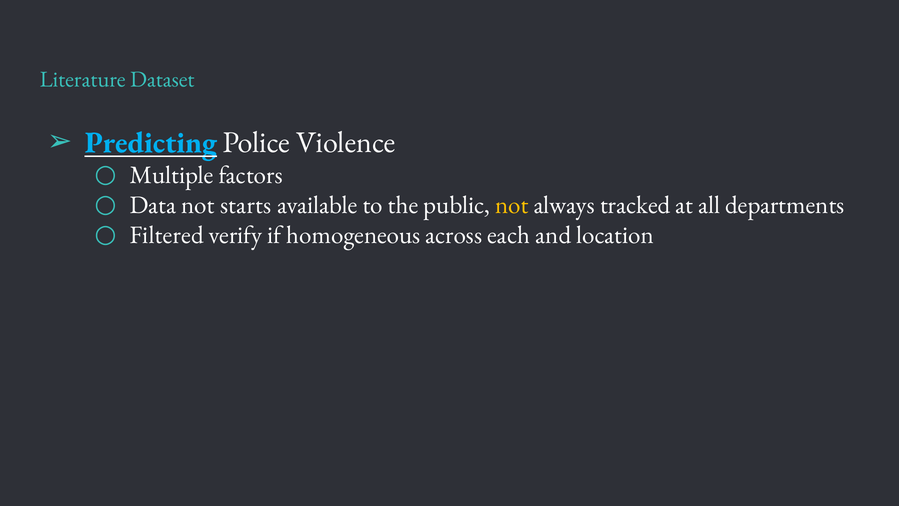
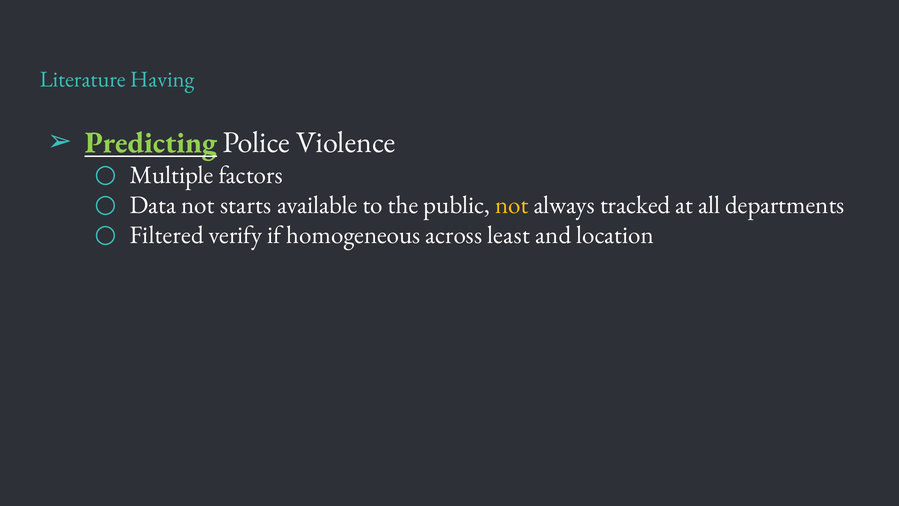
Dataset: Dataset -> Having
Predicting colour: light blue -> light green
each: each -> least
